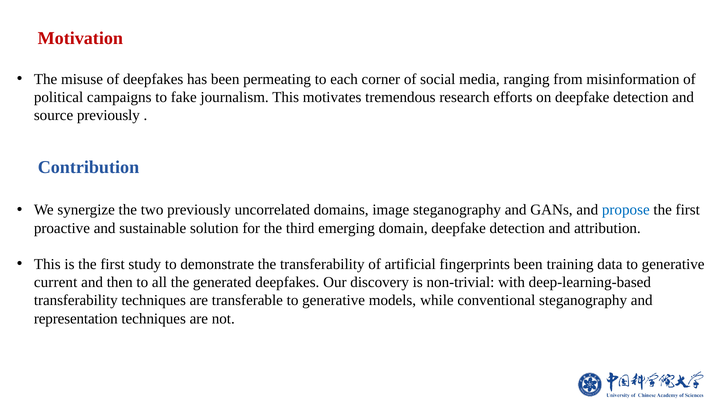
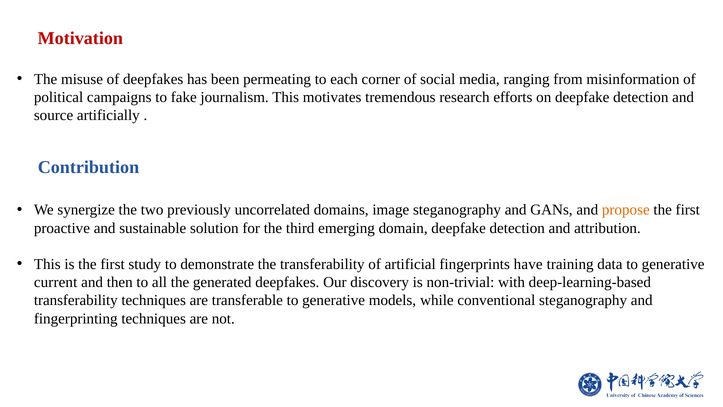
source previously: previously -> artificially
propose colour: blue -> orange
fingerprints been: been -> have
representation: representation -> fingerprinting
